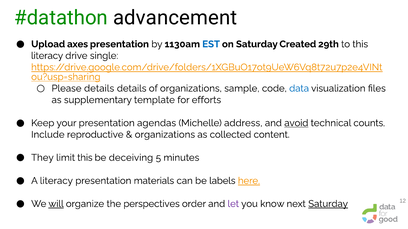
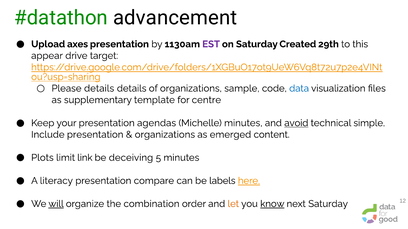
EST colour: blue -> purple
literacy at (47, 56): literacy -> appear
single: single -> target
efforts: efforts -> centre
Michelle address: address -> minutes
counts: counts -> simple
Include reproductive: reproductive -> presentation
collected: collected -> emerged
They: They -> Plots
limit this: this -> link
materials: materials -> compare
perspectives: perspectives -> combination
let colour: purple -> orange
know underline: none -> present
Saturday at (328, 204) underline: present -> none
